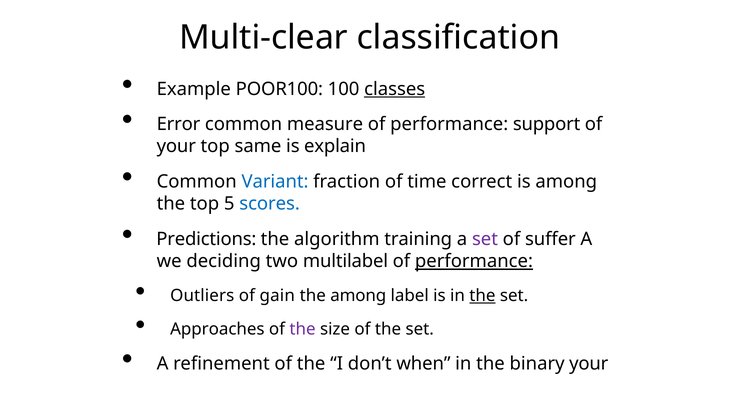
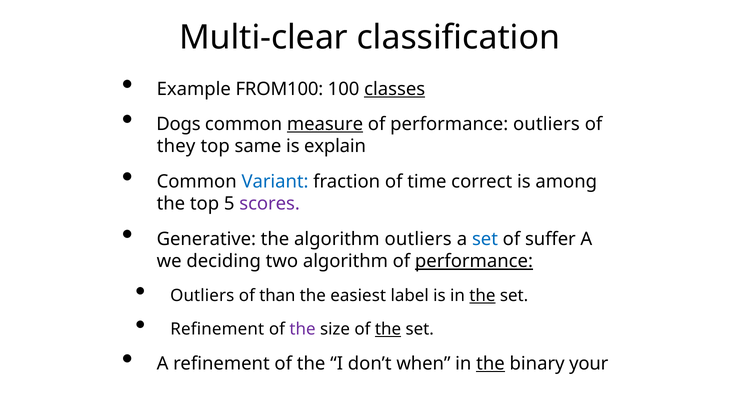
POOR100: POOR100 -> FROM100
Error: Error -> Dogs
measure underline: none -> present
performance support: support -> outliers
your at (176, 146): your -> they
scores colour: blue -> purple
Predictions: Predictions -> Generative
algorithm training: training -> outliers
set at (485, 239) colour: purple -> blue
two multilabel: multilabel -> algorithm
gain: gain -> than
the among: among -> easiest
Approaches at (217, 329): Approaches -> Refinement
the at (388, 329) underline: none -> present
the at (491, 364) underline: none -> present
